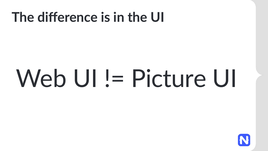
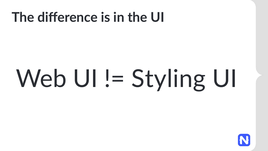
Picture: Picture -> Styling
